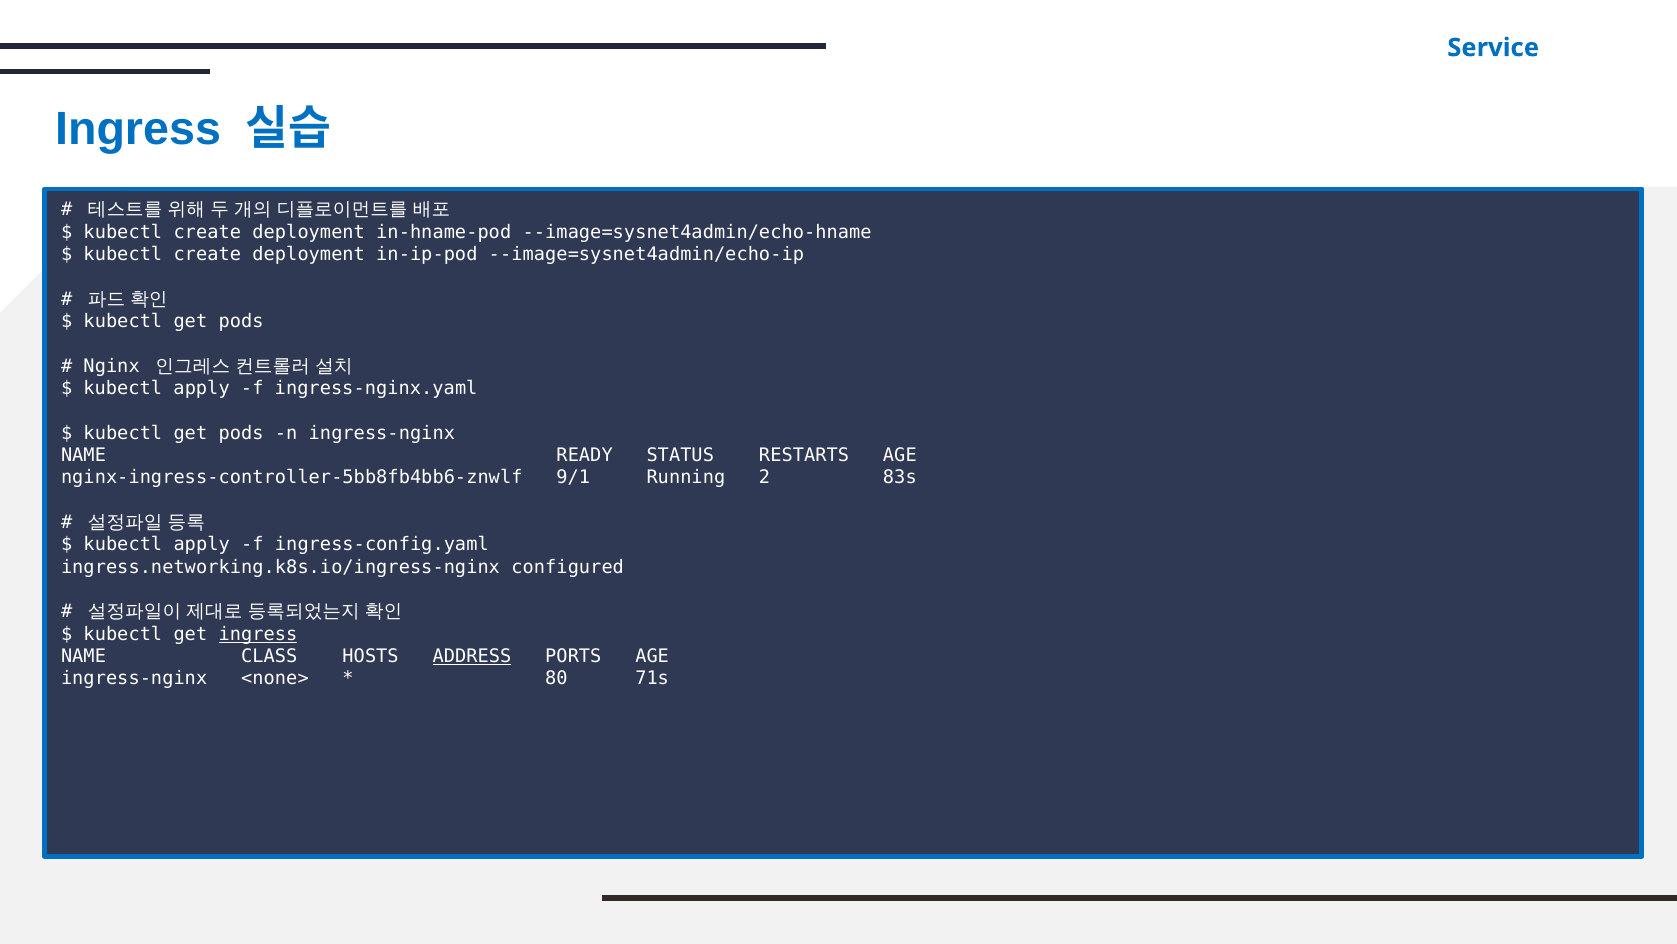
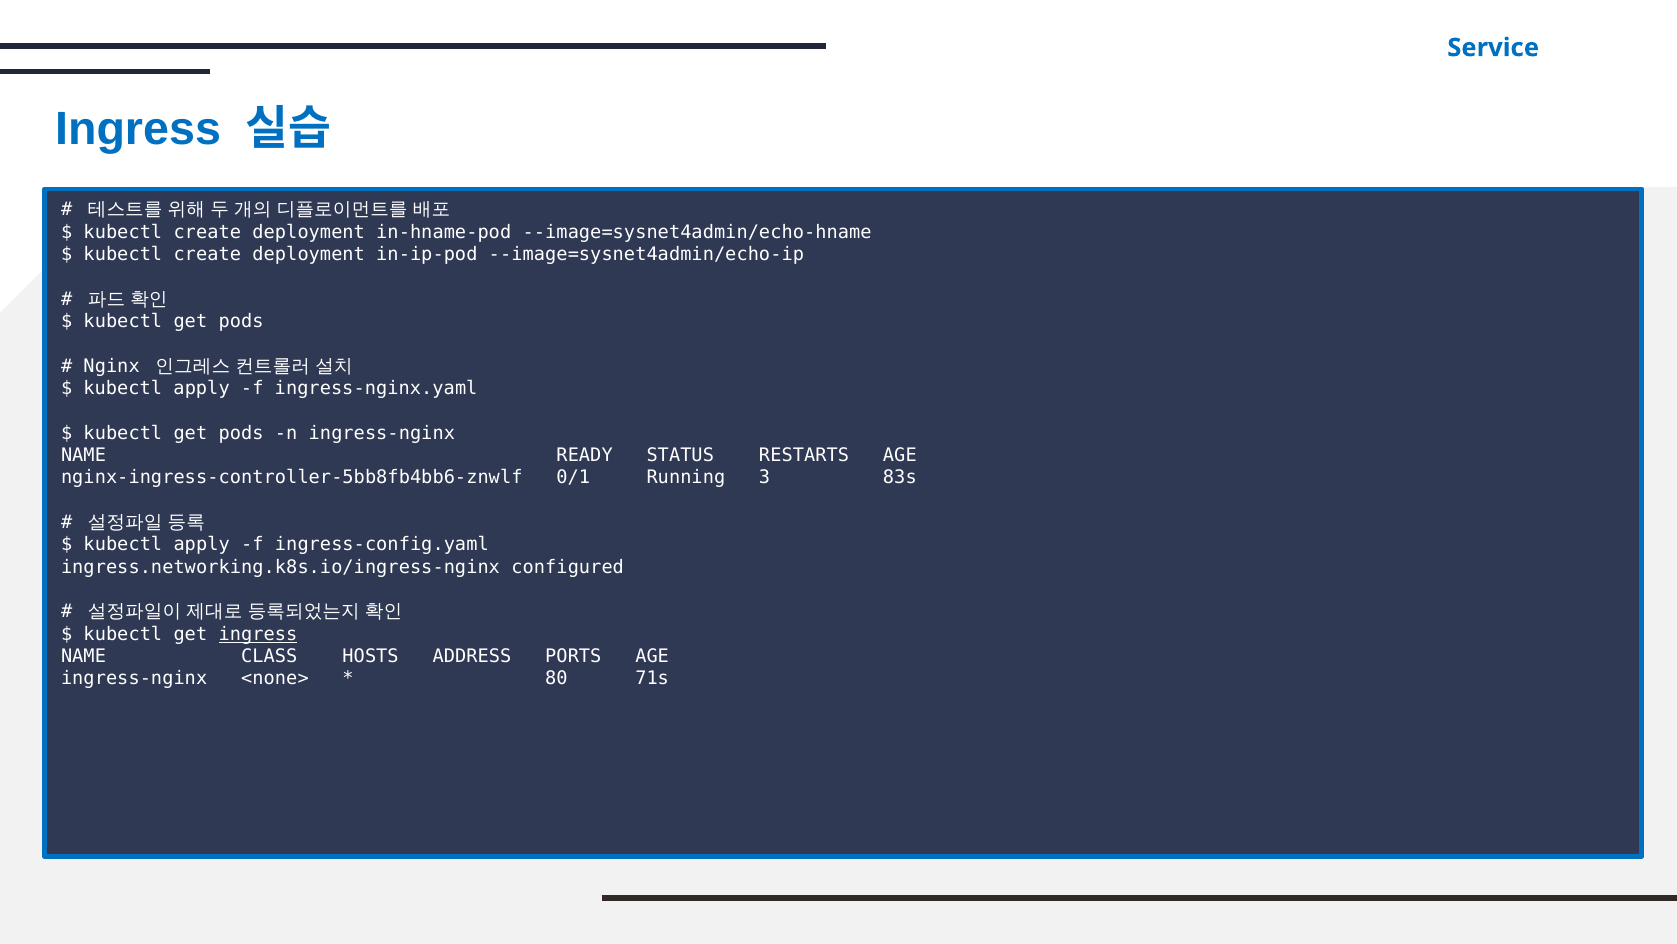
9/1: 9/1 -> 0/1
2: 2 -> 3
ADDRESS underline: present -> none
